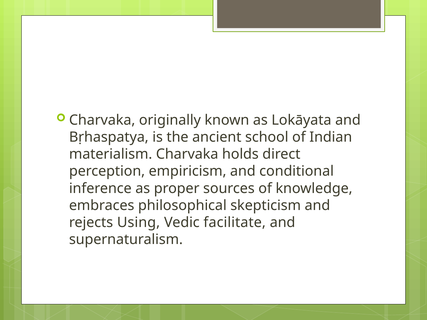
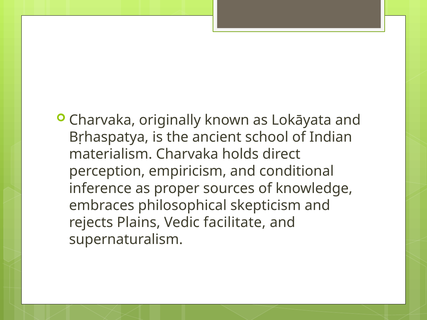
Using: Using -> Plains
